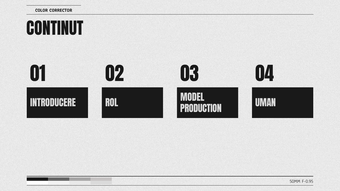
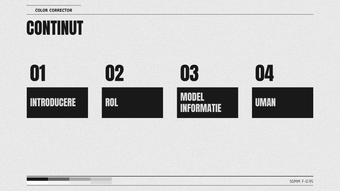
PRODUCTION: PRODUCTION -> INFORMATIE
